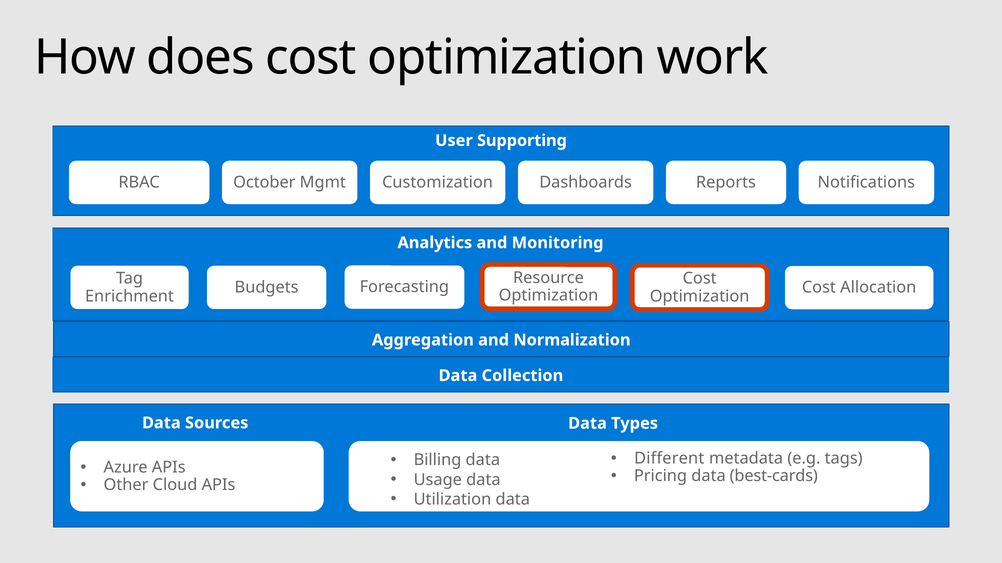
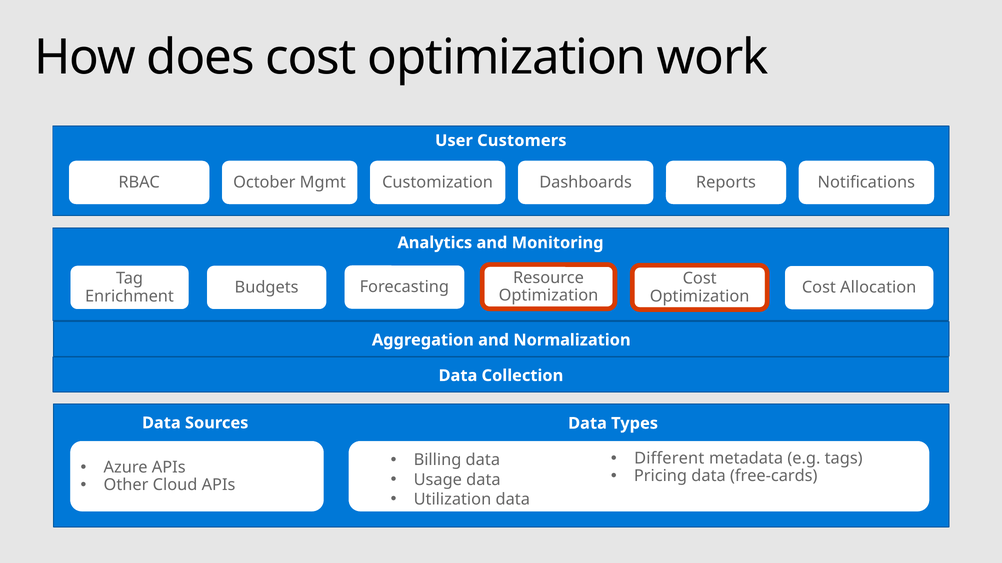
Supporting: Supporting -> Customers
best-cards: best-cards -> free-cards
